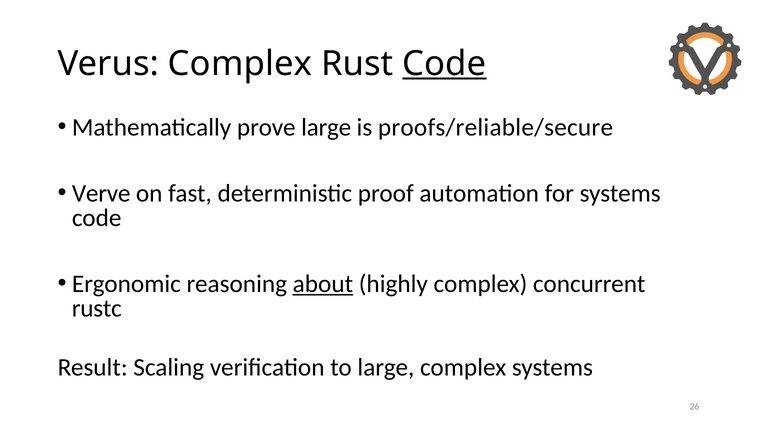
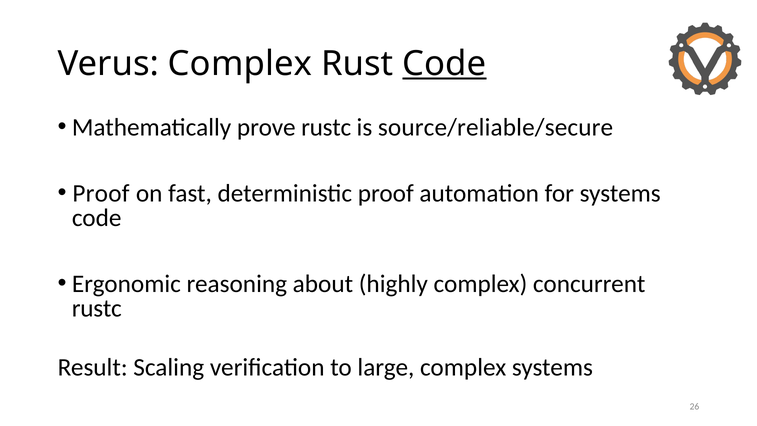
prove large: large -> rustc
proofs/reliable/secure: proofs/reliable/secure -> source/reliable/secure
Verve at (101, 193): Verve -> Proof
about underline: present -> none
